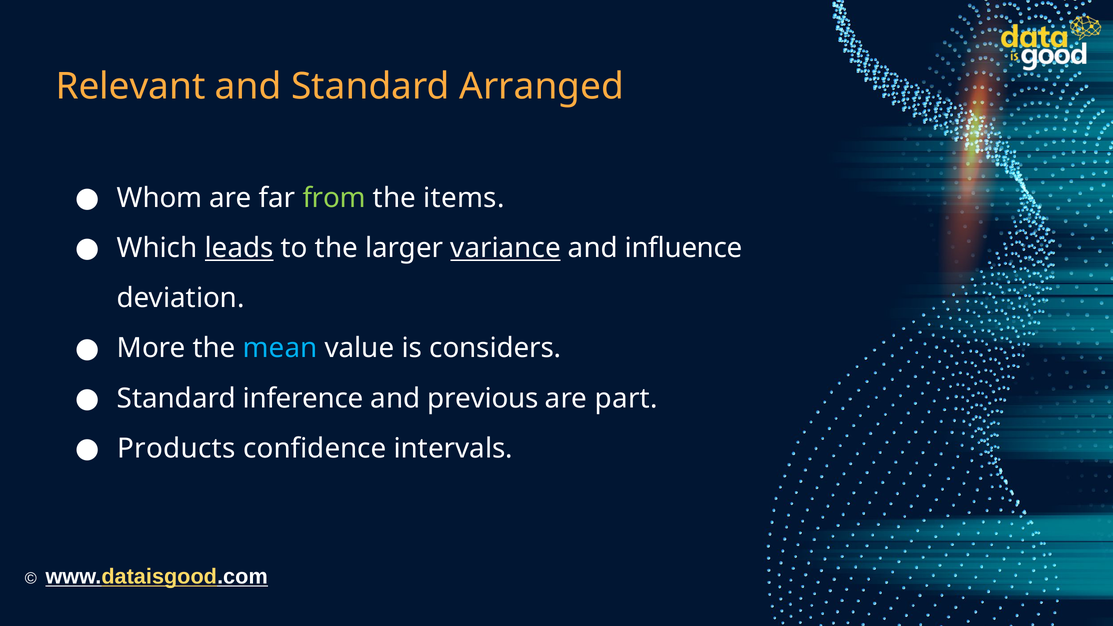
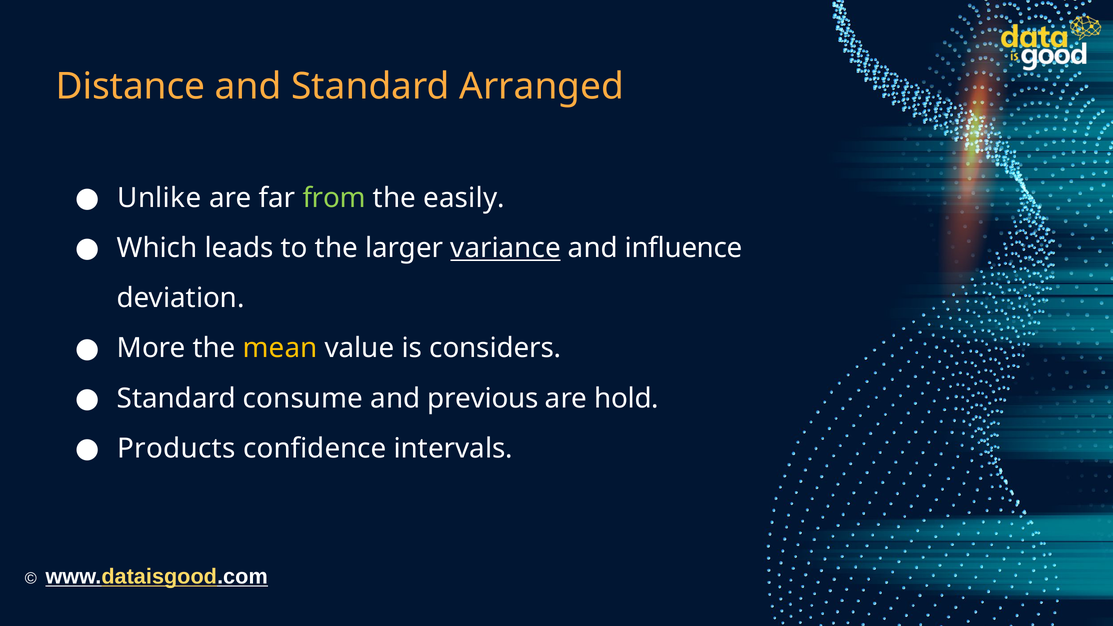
Relevant: Relevant -> Distance
Whom: Whom -> Unlike
items: items -> easily
leads underline: present -> none
mean colour: light blue -> yellow
inference: inference -> consume
part: part -> hold
